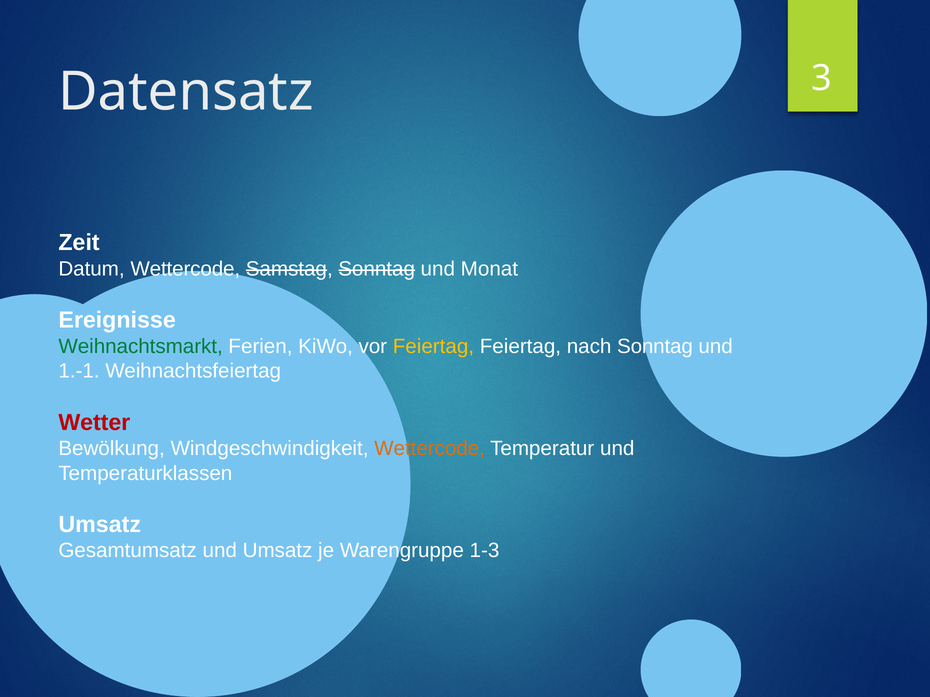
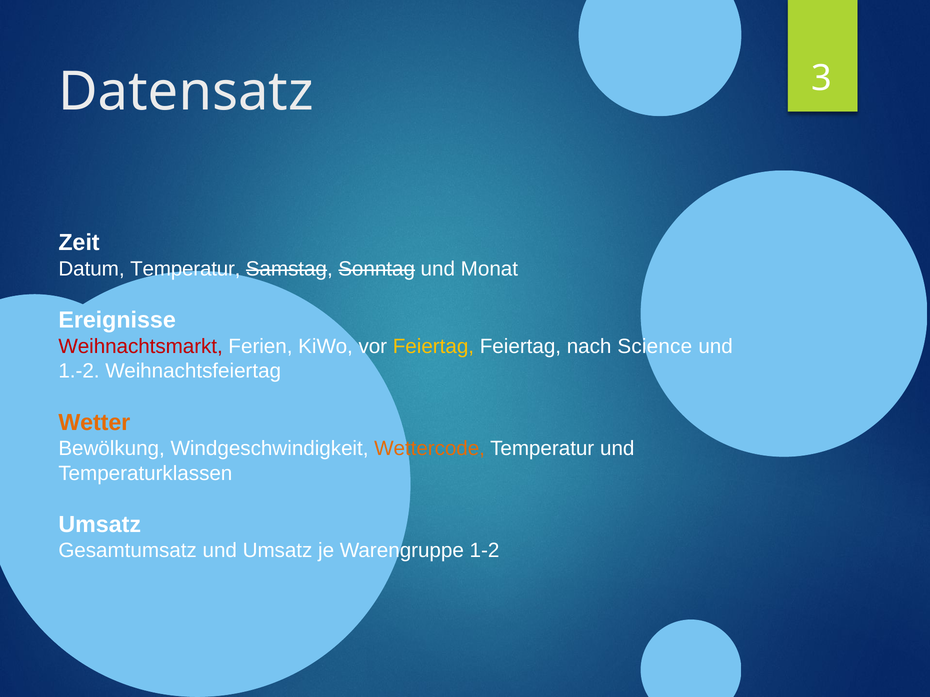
Datum Wettercode: Wettercode -> Temperatur
Weihnachtsmarkt colour: green -> red
nach Sonntag: Sonntag -> Science
1.-1: 1.-1 -> 1.-2
Wetter colour: red -> orange
1-3: 1-3 -> 1-2
